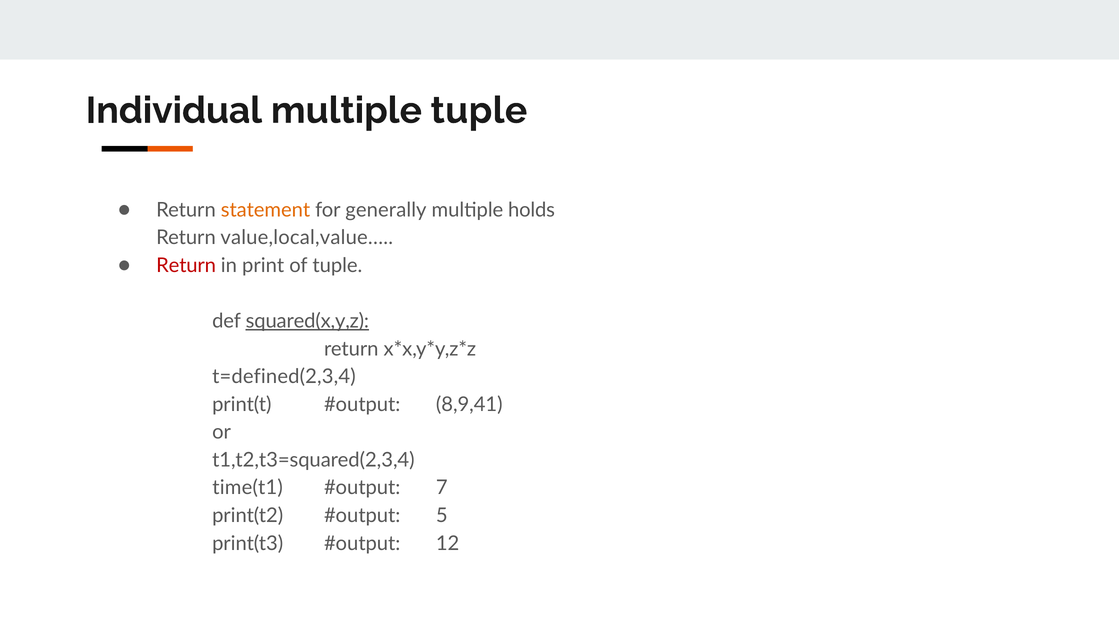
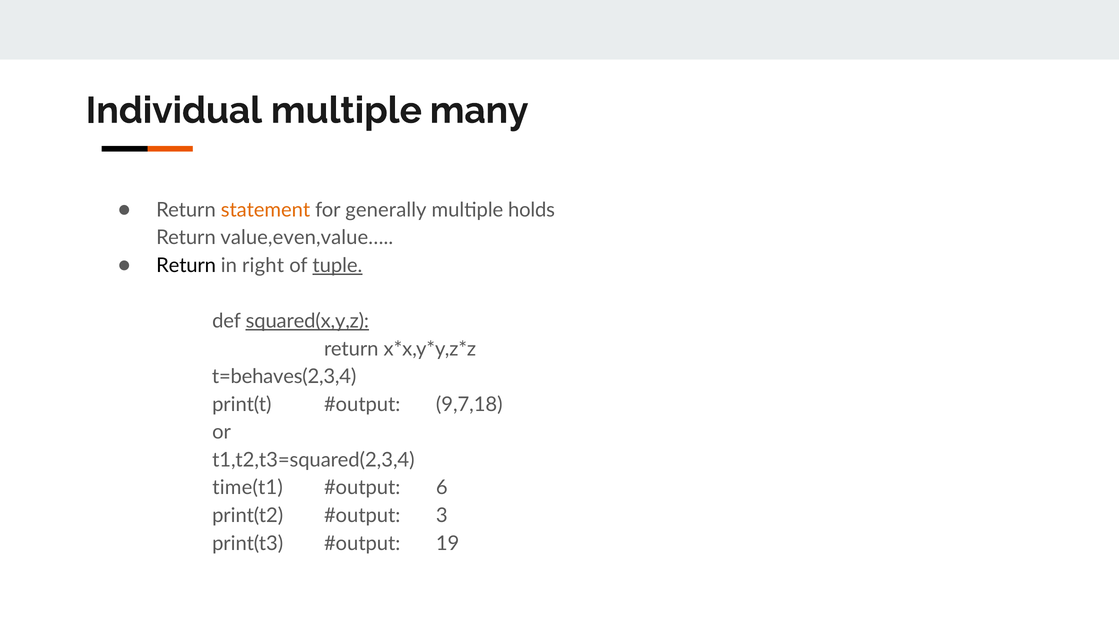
multiple tuple: tuple -> many
value,local,value…: value,local,value… -> value,even,value…
Return at (186, 265) colour: red -> black
print: print -> right
tuple at (337, 265) underline: none -> present
t=defined(2,3,4: t=defined(2,3,4 -> t=behaves(2,3,4
8,9,41: 8,9,41 -> 9,7,18
7: 7 -> 6
5: 5 -> 3
12: 12 -> 19
